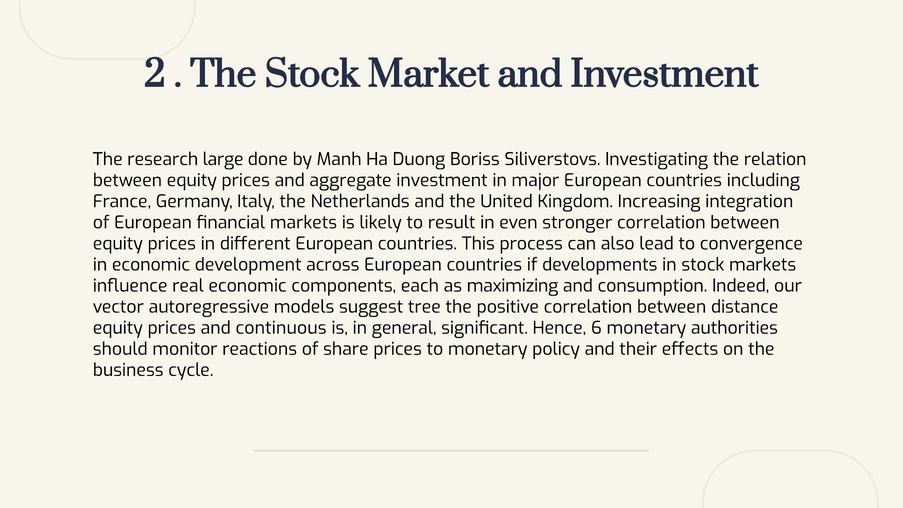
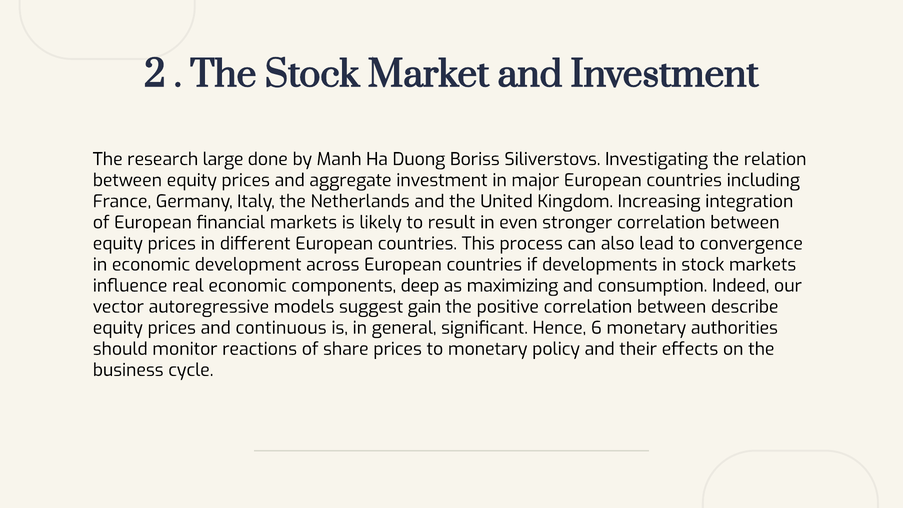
each: each -> deep
tree: tree -> gain
distance: distance -> describe
